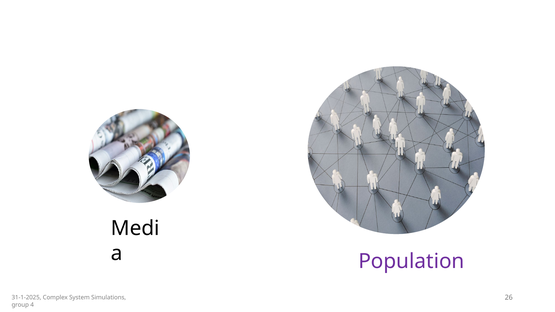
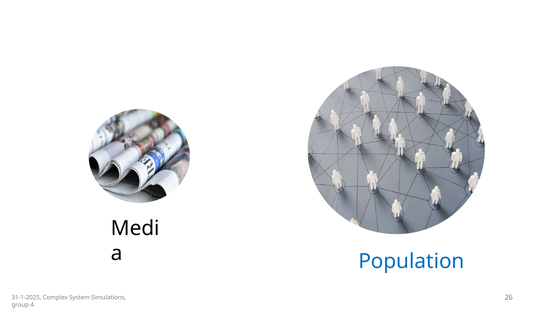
Population colour: purple -> blue
